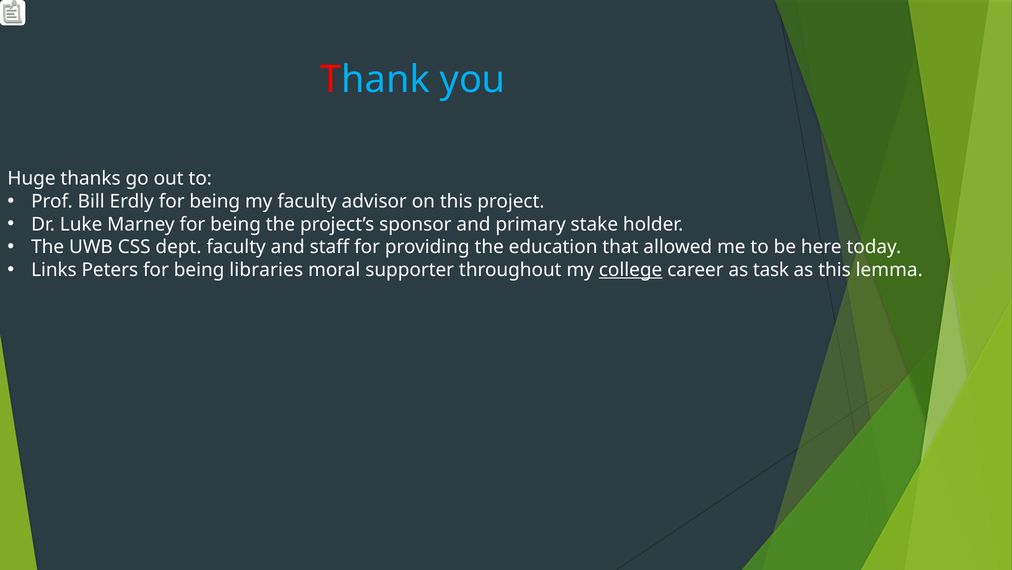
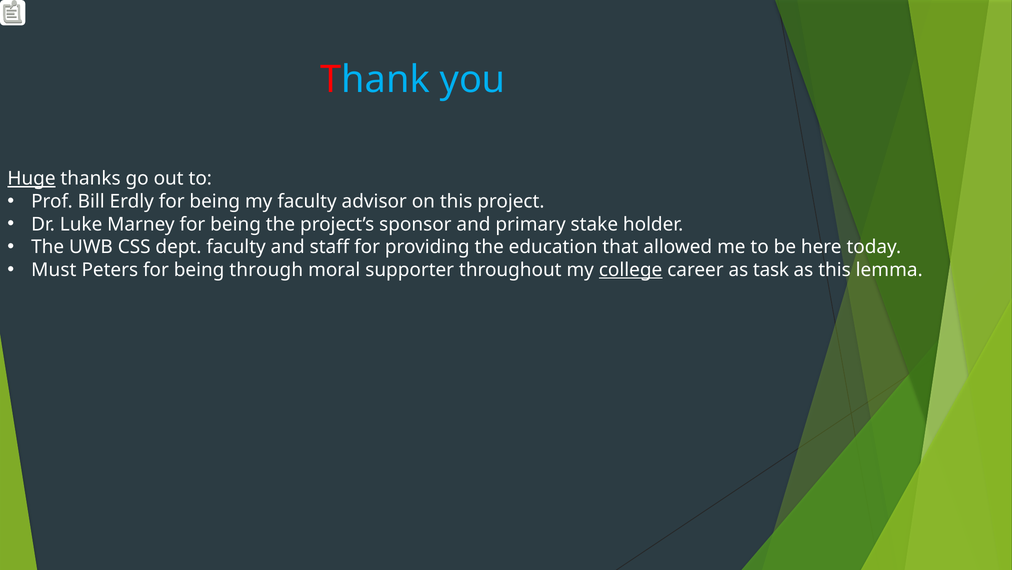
Huge underline: none -> present
Links: Links -> Must
libraries: libraries -> through
